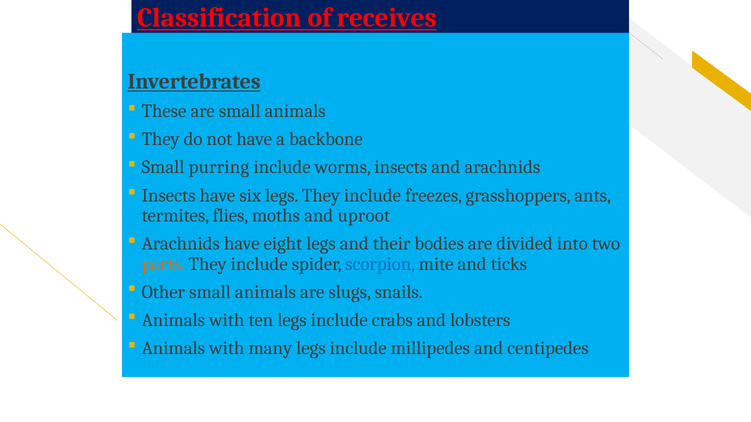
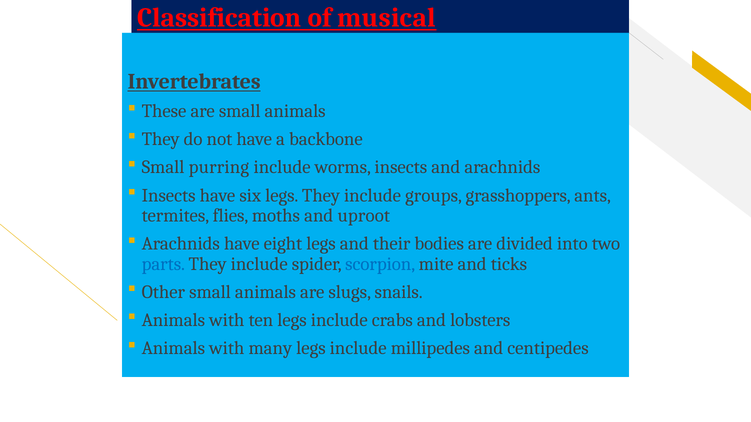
receives: receives -> musical
freezes: freezes -> groups
parts colour: orange -> blue
